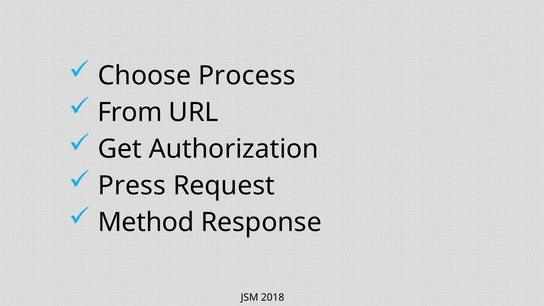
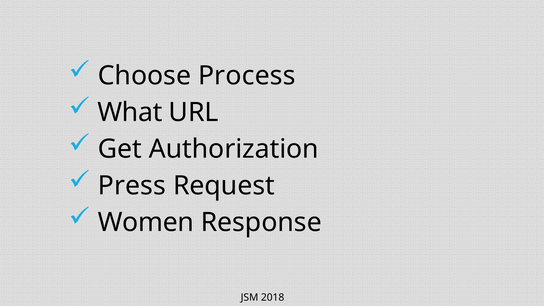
From: From -> What
Method: Method -> Women
